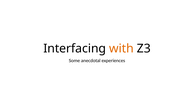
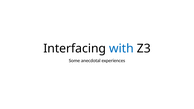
with colour: orange -> blue
